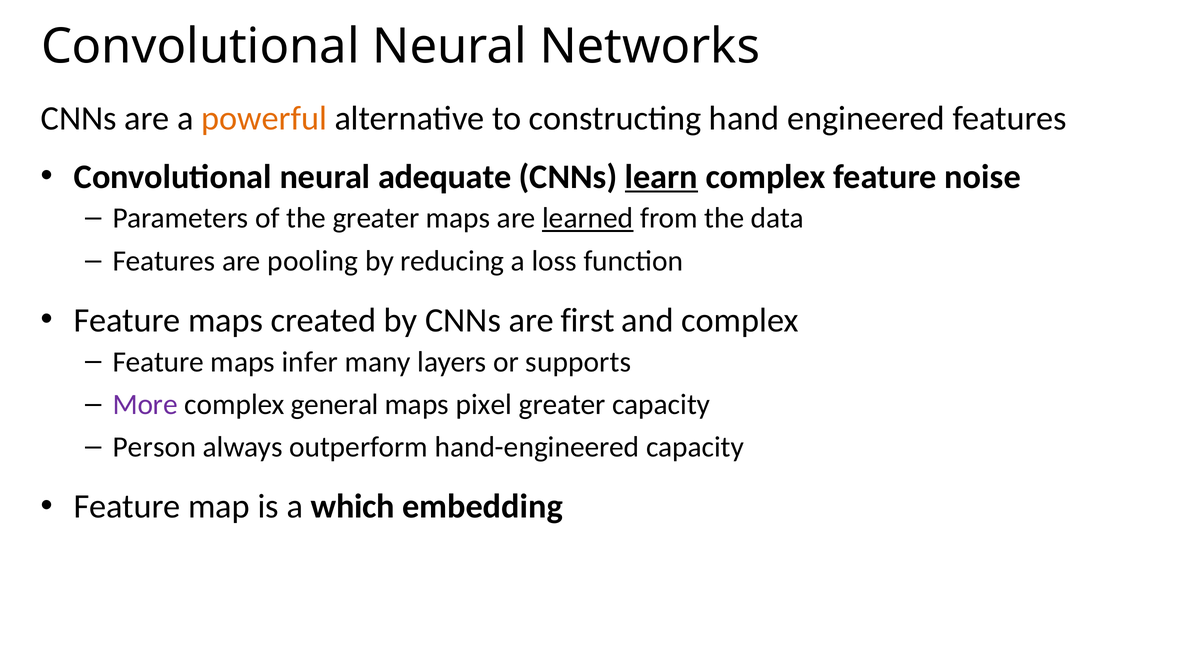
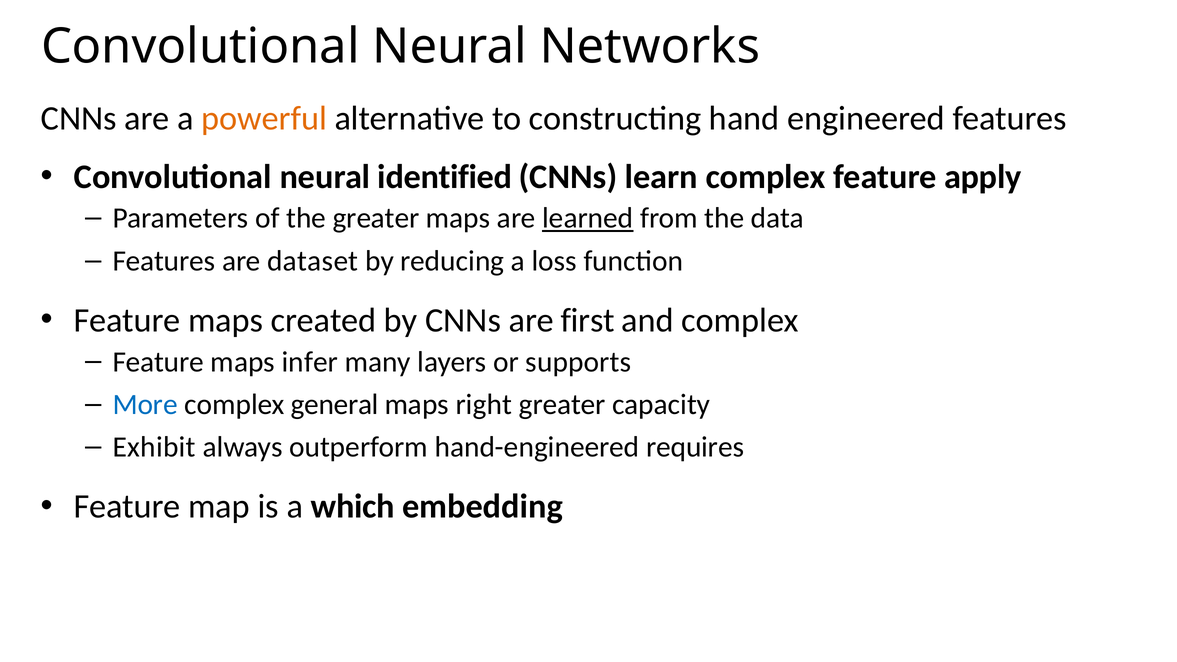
adequate: adequate -> identified
learn underline: present -> none
noise: noise -> apply
pooling: pooling -> dataset
More colour: purple -> blue
pixel: pixel -> right
Person: Person -> Exhibit
hand-engineered capacity: capacity -> requires
